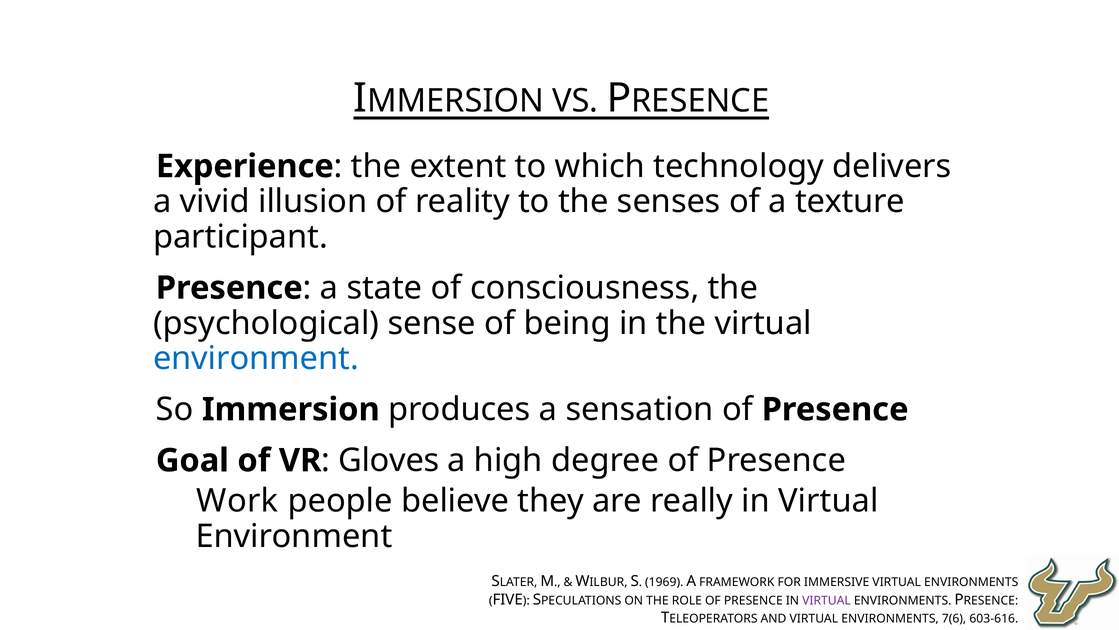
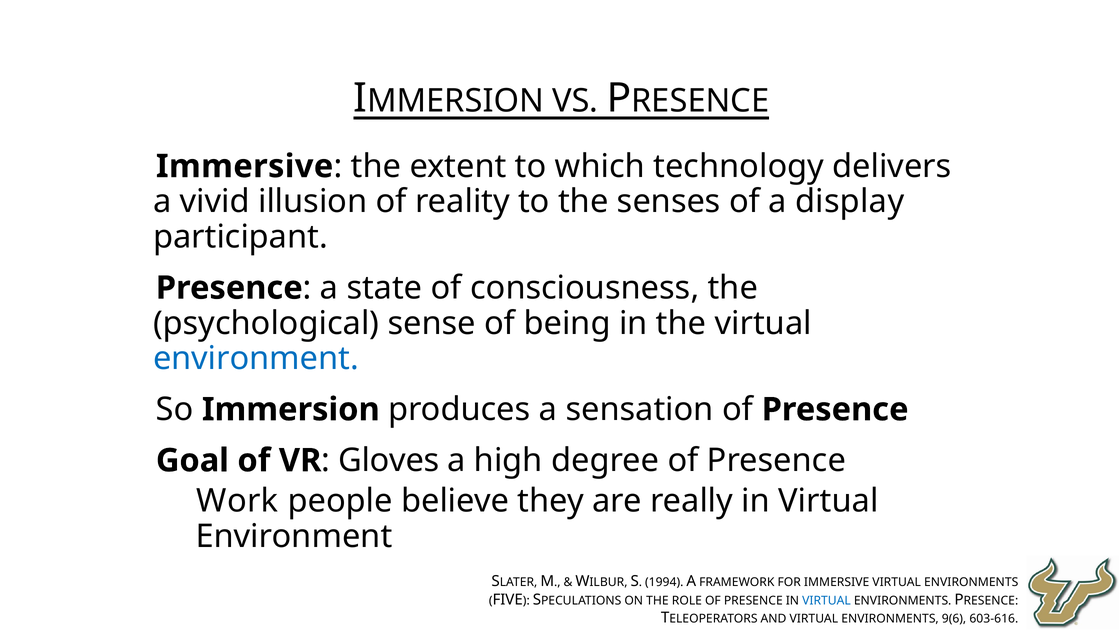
Experience at (245, 166): Experience -> Immersive
texture: texture -> display
1969: 1969 -> 1994
VIRTUAL at (826, 600) colour: purple -> blue
7(6: 7(6 -> 9(6
